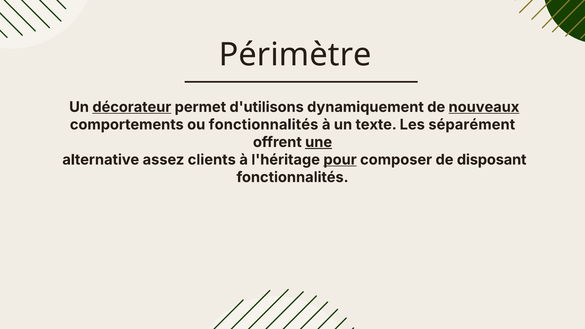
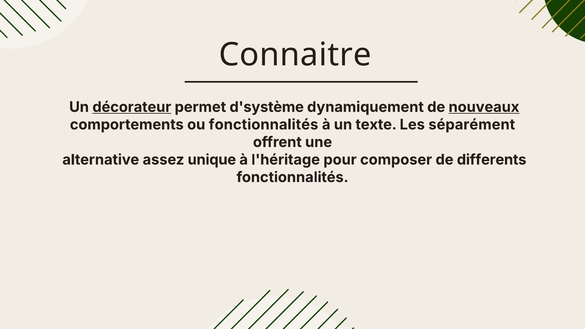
Périmètre: Périmètre -> Connaitre
d'utilisons: d'utilisons -> d'système
une underline: present -> none
clients: clients -> unique
pour underline: present -> none
disposant: disposant -> differents
